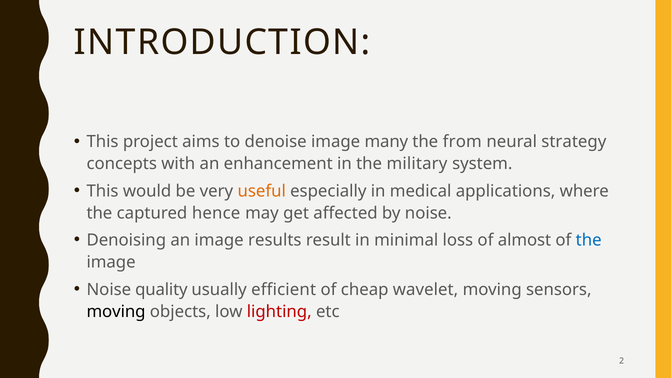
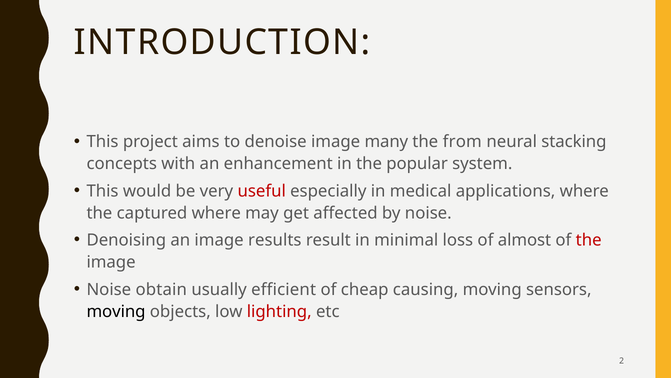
strategy: strategy -> stacking
military: military -> popular
useful colour: orange -> red
captured hence: hence -> where
the at (589, 240) colour: blue -> red
quality: quality -> obtain
wavelet: wavelet -> causing
